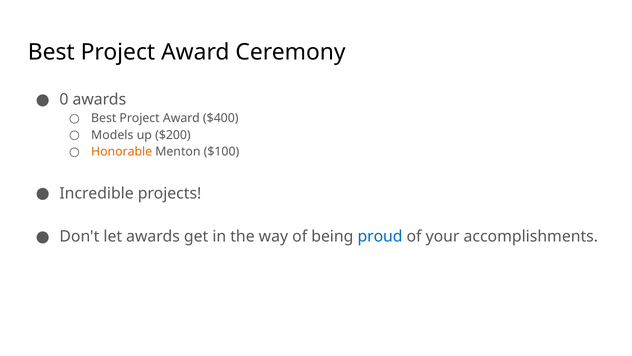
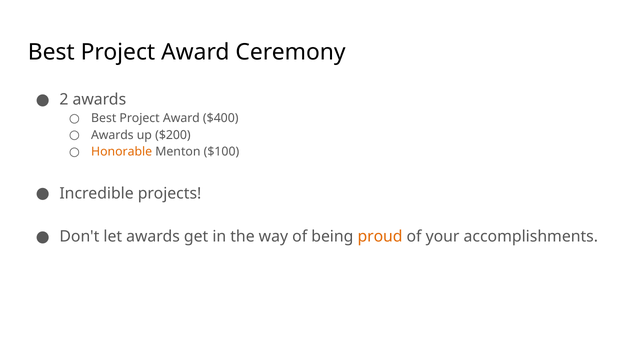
0: 0 -> 2
Models at (112, 135): Models -> Awards
proud colour: blue -> orange
